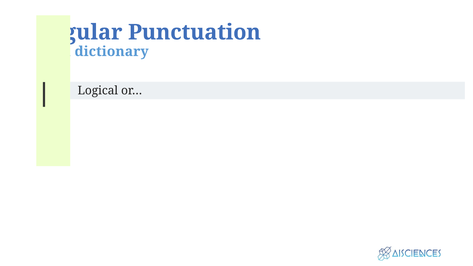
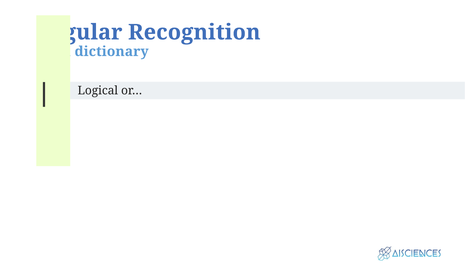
Punctuation: Punctuation -> Recognition
